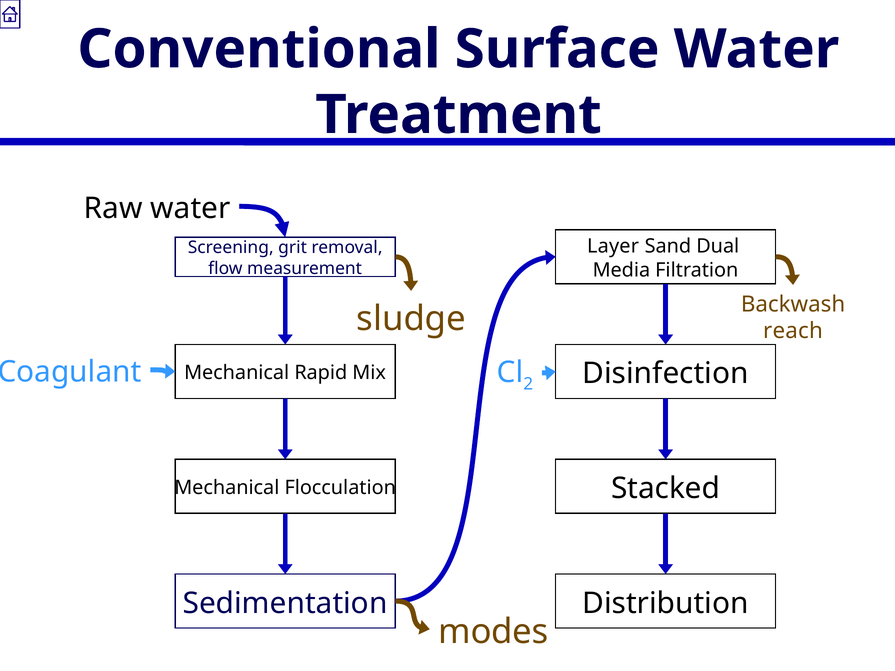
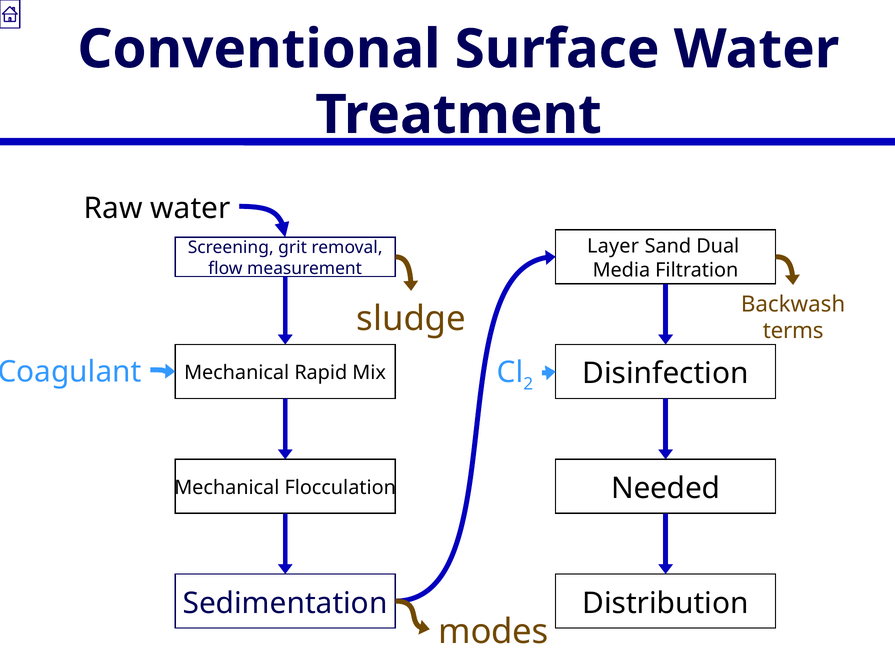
reach: reach -> terms
Stacked: Stacked -> Needed
